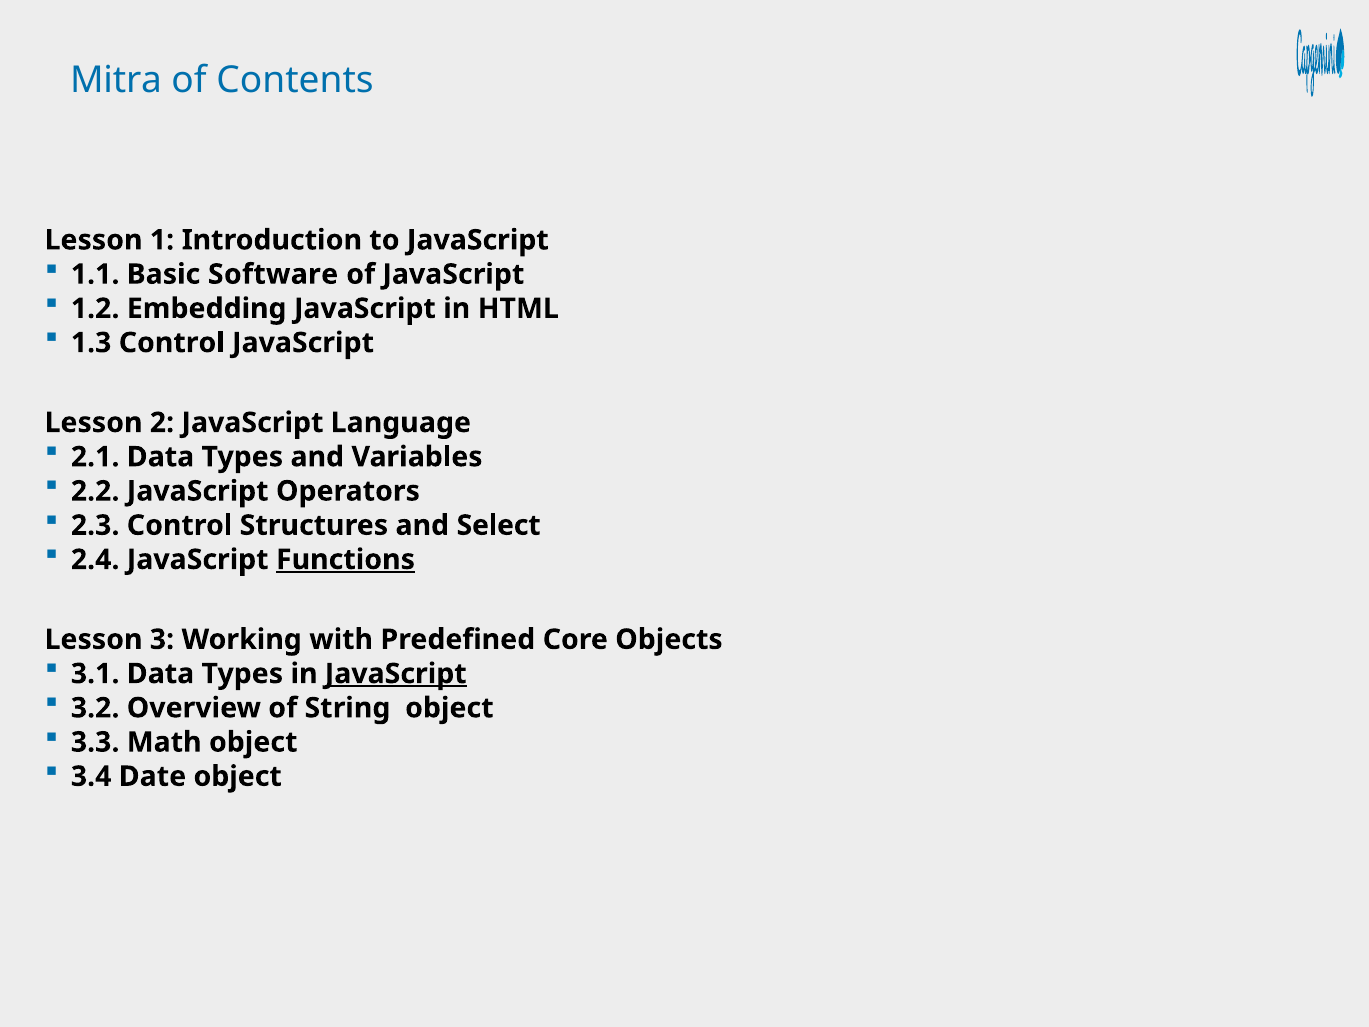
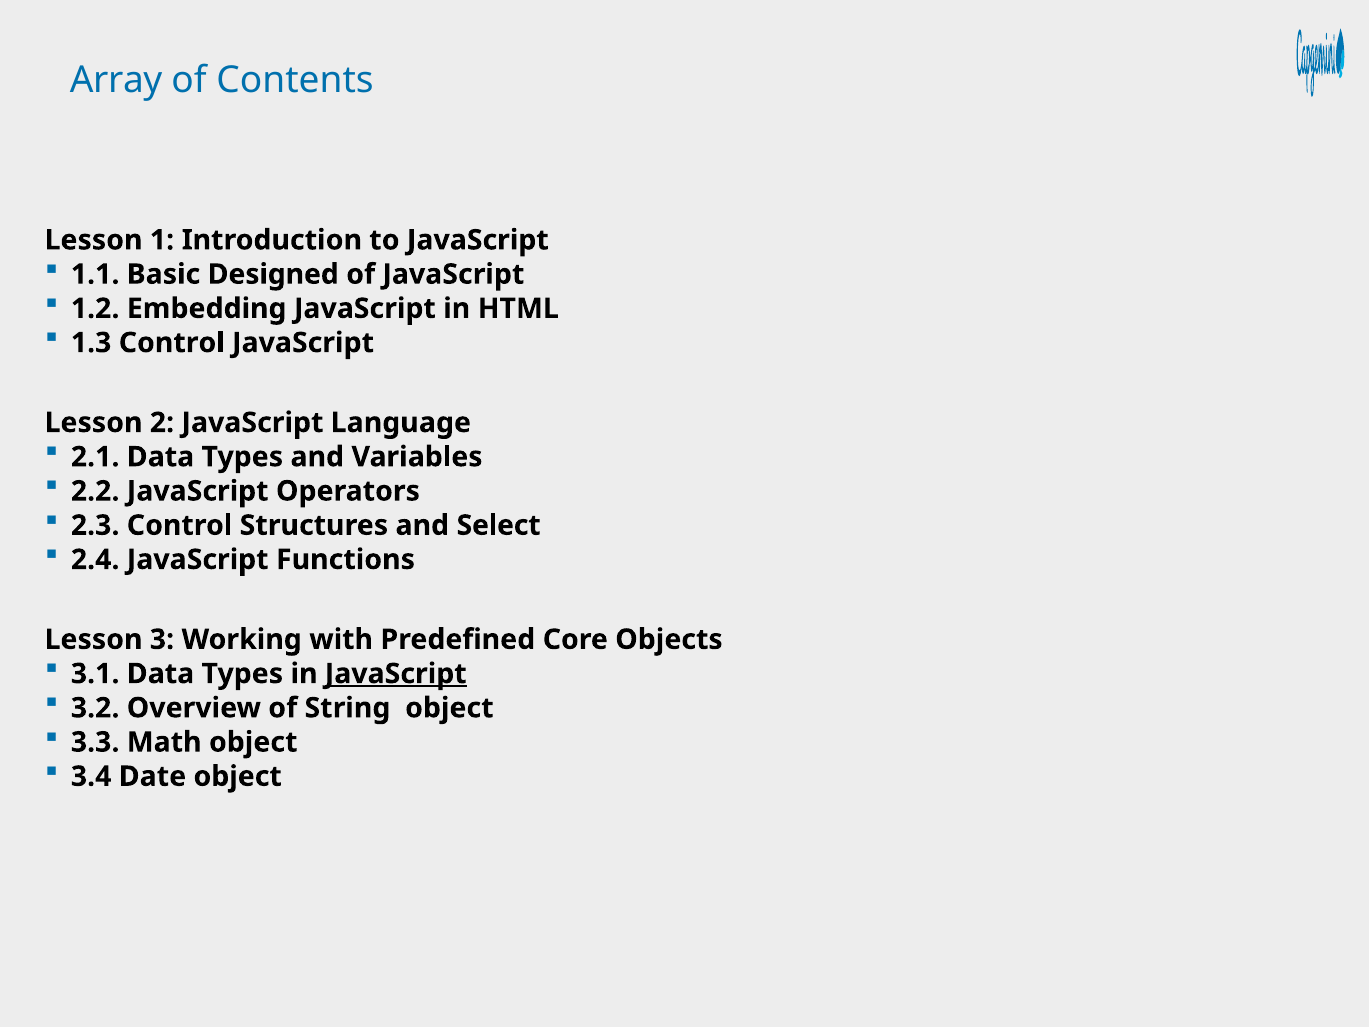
Mitra: Mitra -> Array
Software: Software -> Designed
Functions underline: present -> none
